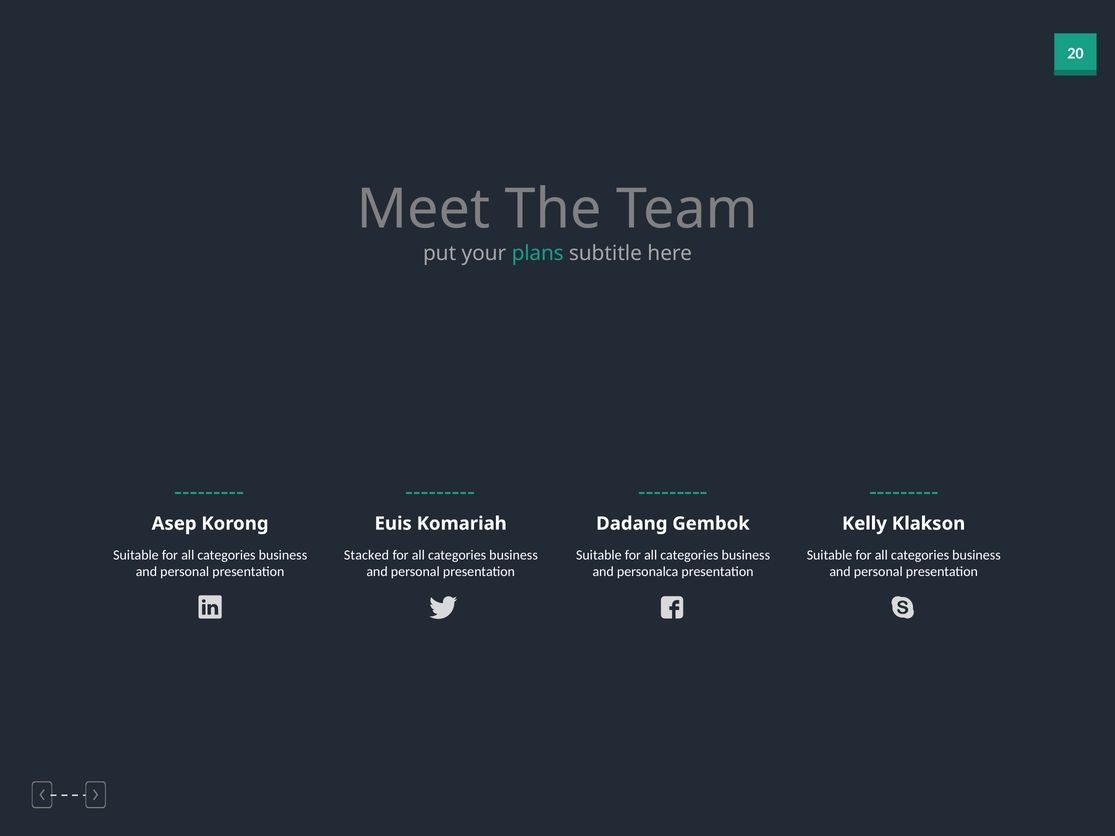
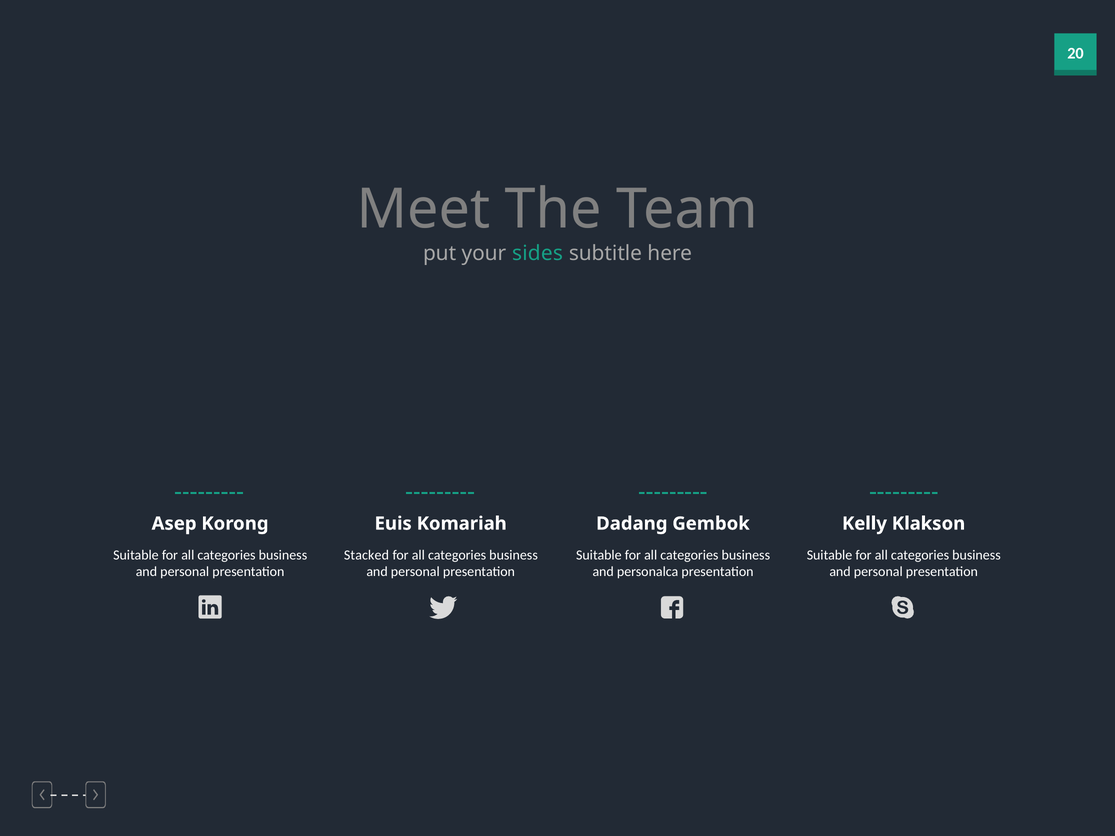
plans: plans -> sides
